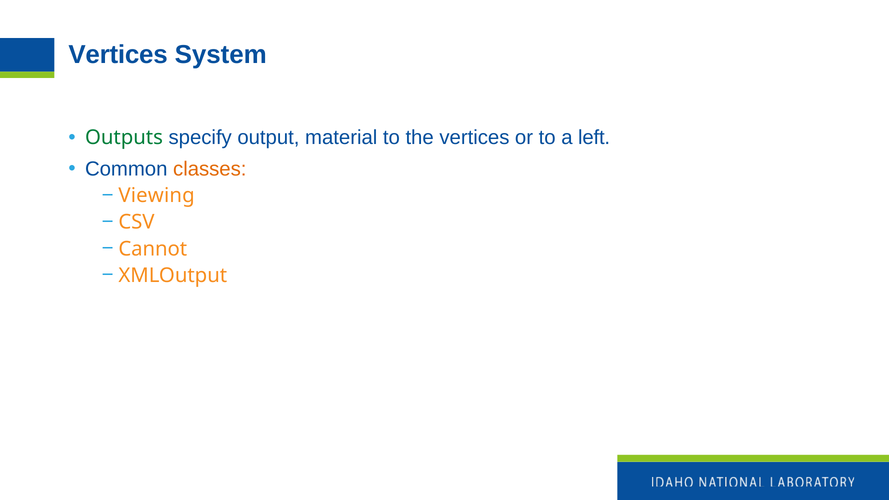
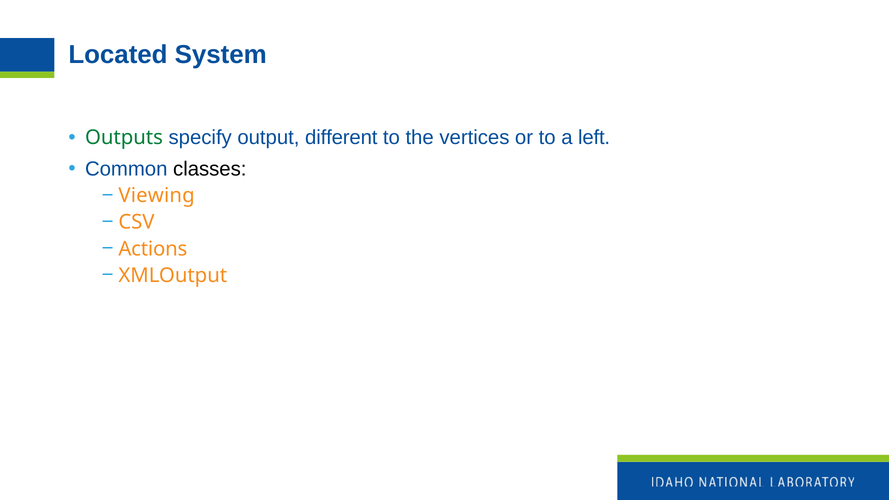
Vertices at (118, 55): Vertices -> Located
material: material -> different
classes colour: orange -> black
Cannot: Cannot -> Actions
